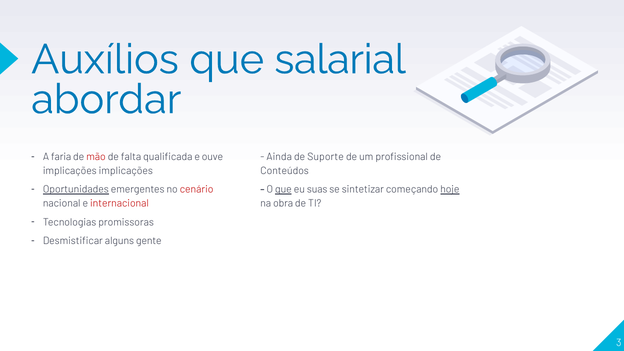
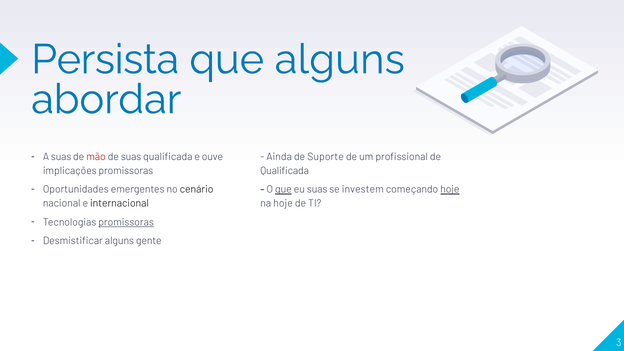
Auxílios: Auxílios -> Persista
que salarial: salarial -> alguns
A faria: faria -> suas
de falta: falta -> suas
implicações implicações: implicações -> promissoras
Conteúdos at (285, 171): Conteúdos -> Qualificada
Oportunidades underline: present -> none
cenário colour: red -> black
sintetizar: sintetizar -> investem
internacional colour: red -> black
na obra: obra -> hoje
promissoras at (126, 222) underline: none -> present
